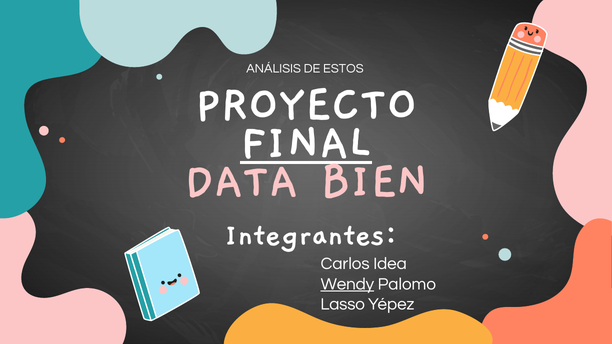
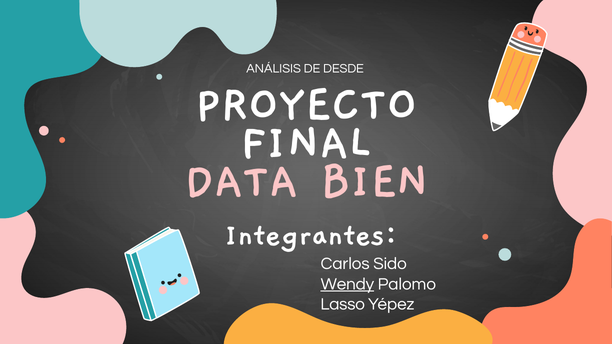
ESTOS: ESTOS -> DESDE
FINAL underline: present -> none
Idea: Idea -> Sido
